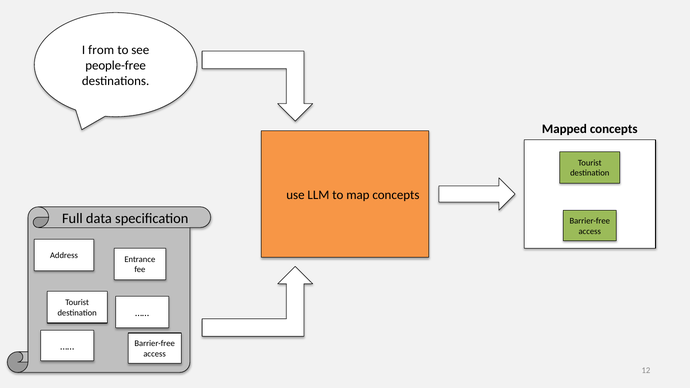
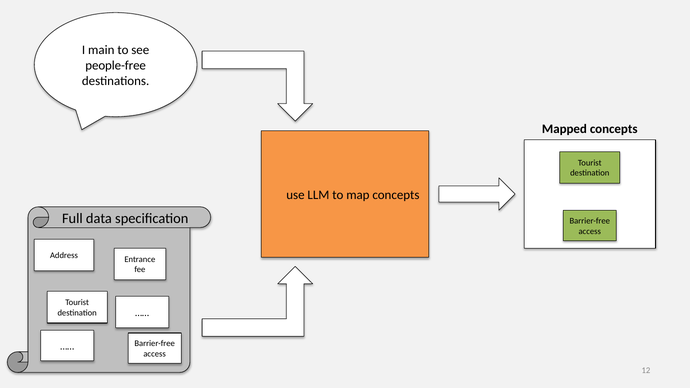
from: from -> main
